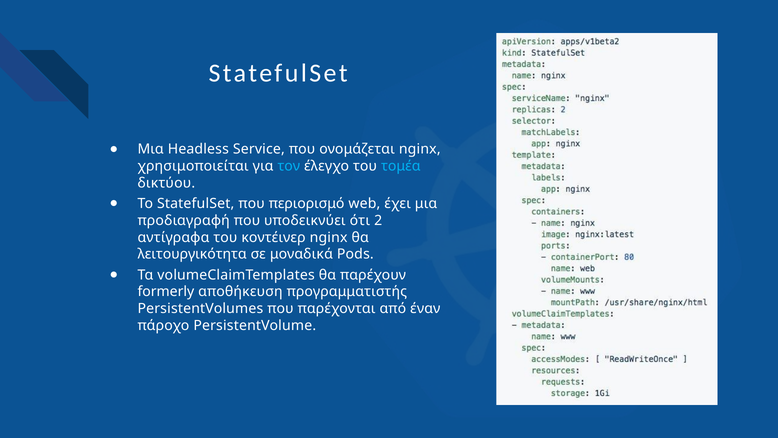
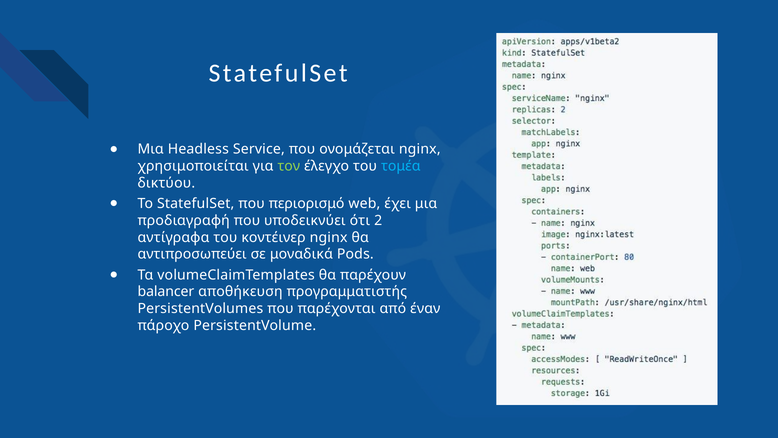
τον colour: light blue -> light green
λειτουργικότητα: λειτουργικότητα -> αντιπροσωπεύει
formerly: formerly -> balancer
